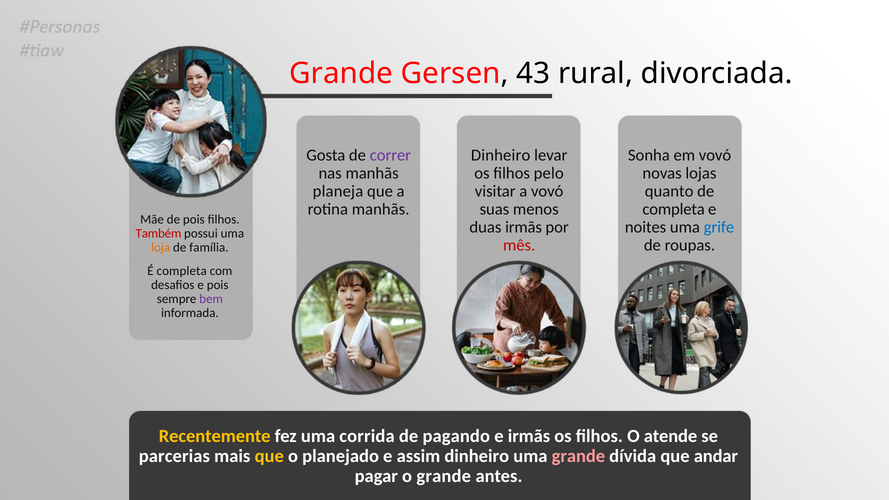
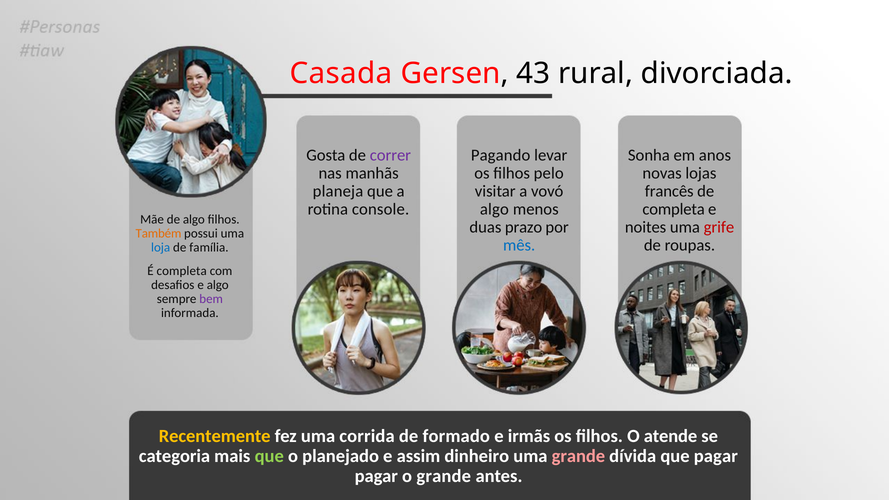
Grande at (341, 73): Grande -> Casada
Dinheiro at (501, 155): Dinheiro -> Pagando
em vovó: vovó -> anos
quanto: quanto -> francês
rotina manhãs: manhãs -> console
suas at (494, 209): suas -> algo
de pois: pois -> algo
duas irmãs: irmãs -> prazo
grife colour: blue -> red
Também colour: red -> orange
mês colour: red -> blue
loja colour: orange -> blue
e pois: pois -> algo
pagando: pagando -> formado
parcerias: parcerias -> categoria
que at (269, 456) colour: yellow -> light green
que andar: andar -> pagar
